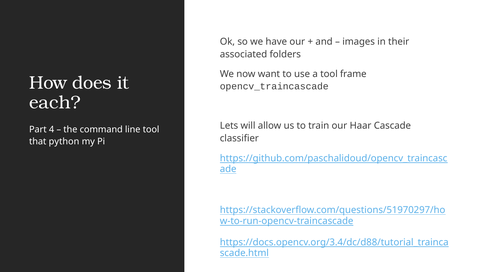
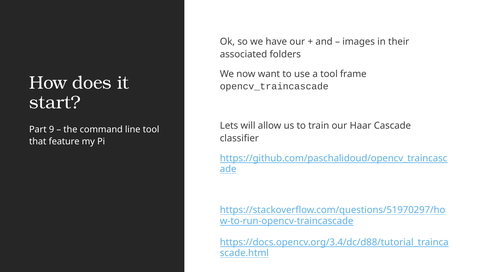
each: each -> start
4: 4 -> 9
python: python -> feature
